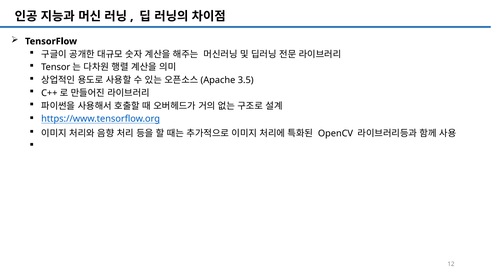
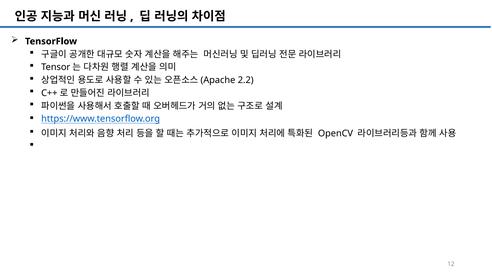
3.5: 3.5 -> 2.2
